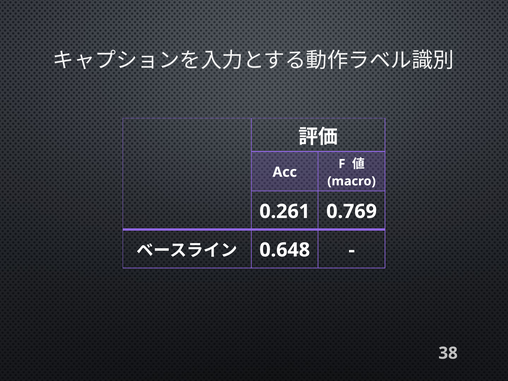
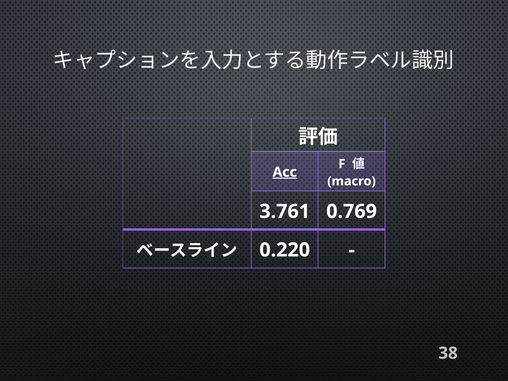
Acc underline: none -> present
0.261: 0.261 -> 3.761
0.648: 0.648 -> 0.220
